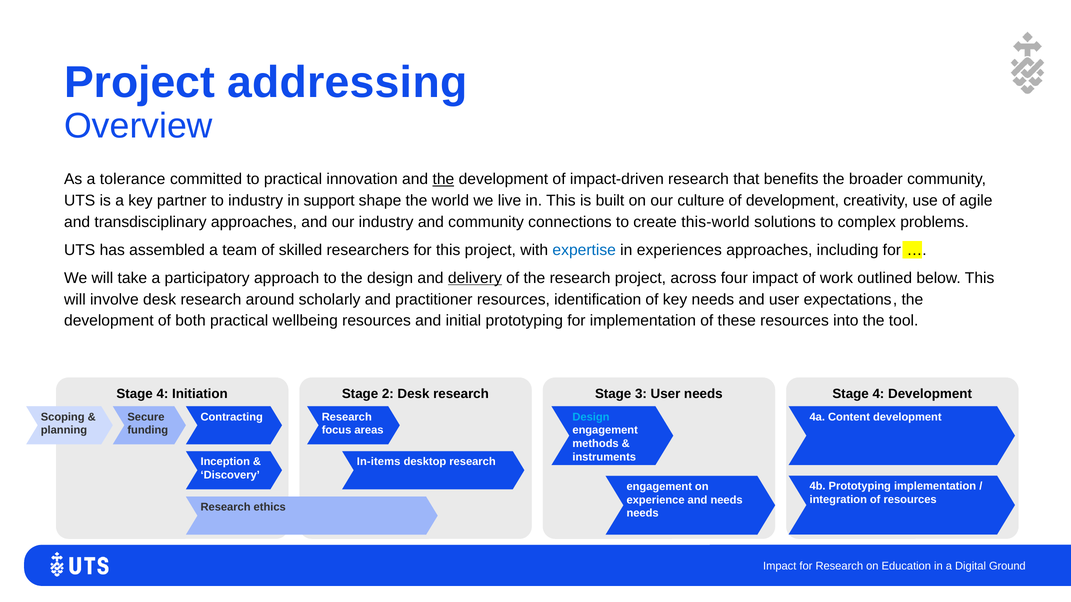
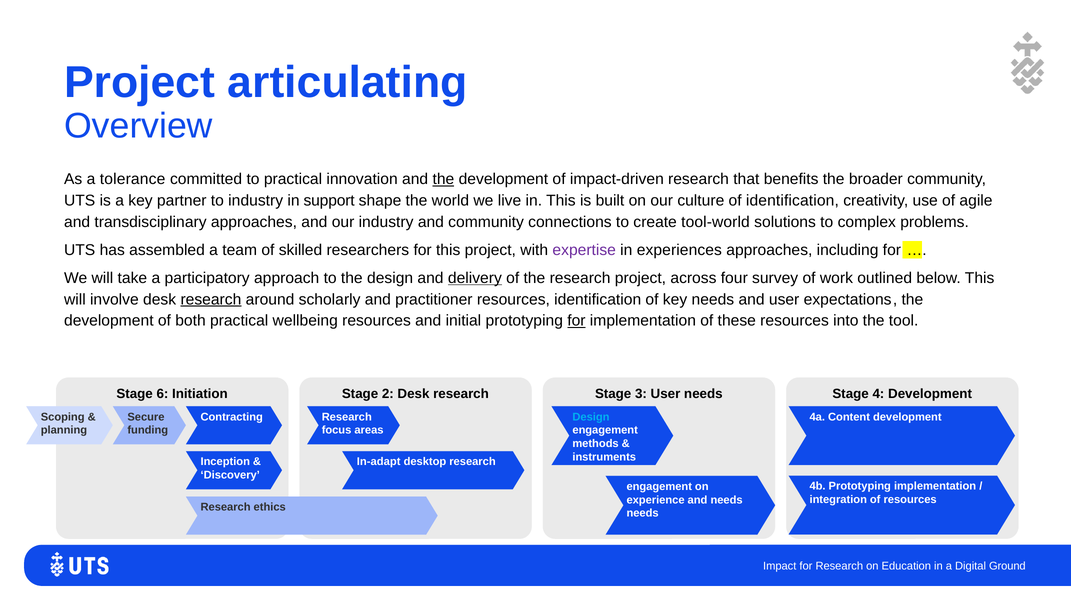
addressing: addressing -> articulating
of development: development -> identification
this-world: this-world -> tool-world
expertise colour: blue -> purple
four impact: impact -> survey
research at (211, 300) underline: none -> present
for at (576, 321) underline: none -> present
4 at (162, 394): 4 -> 6
In-items: In-items -> In-adapt
